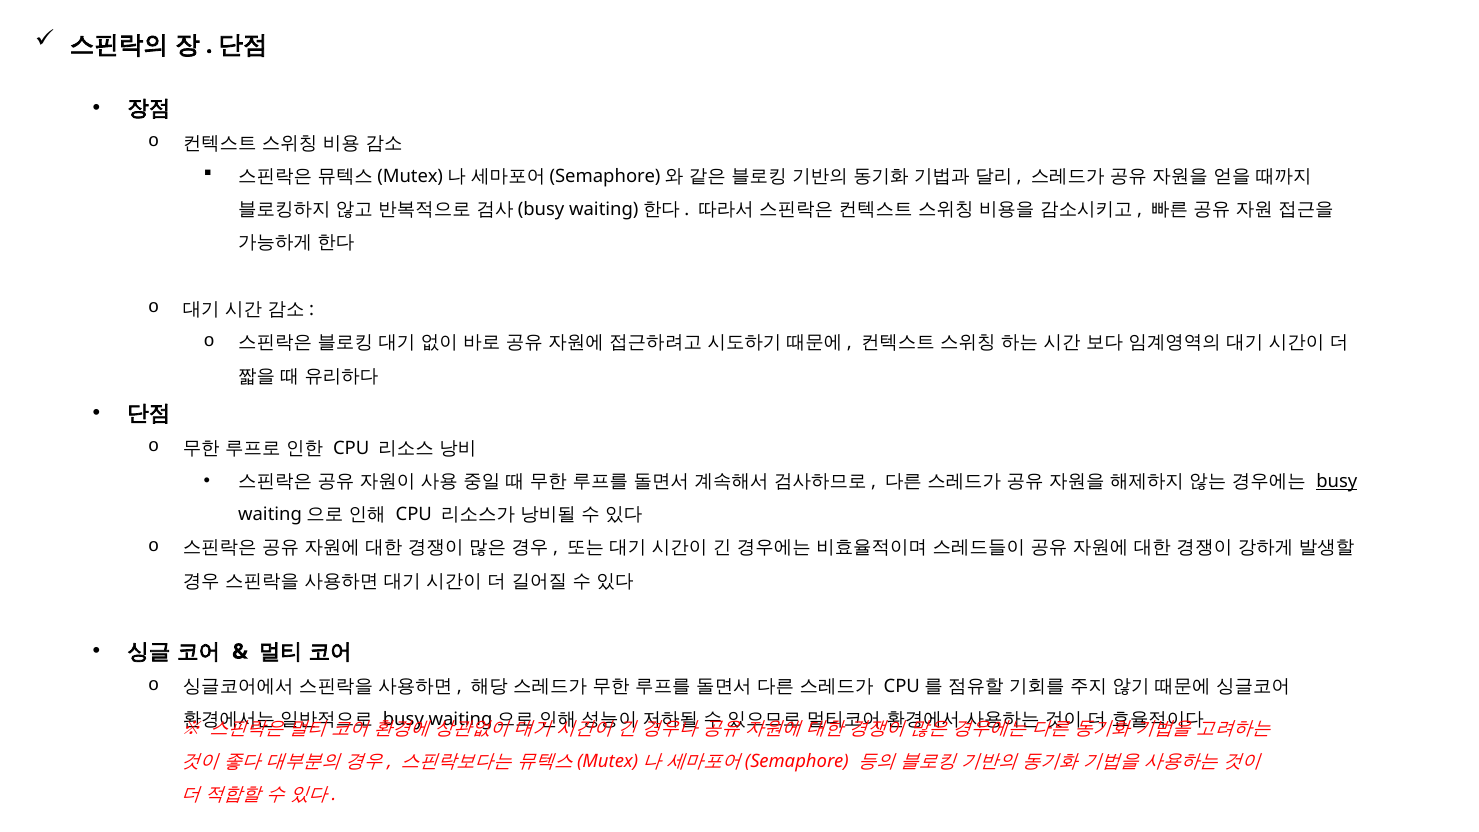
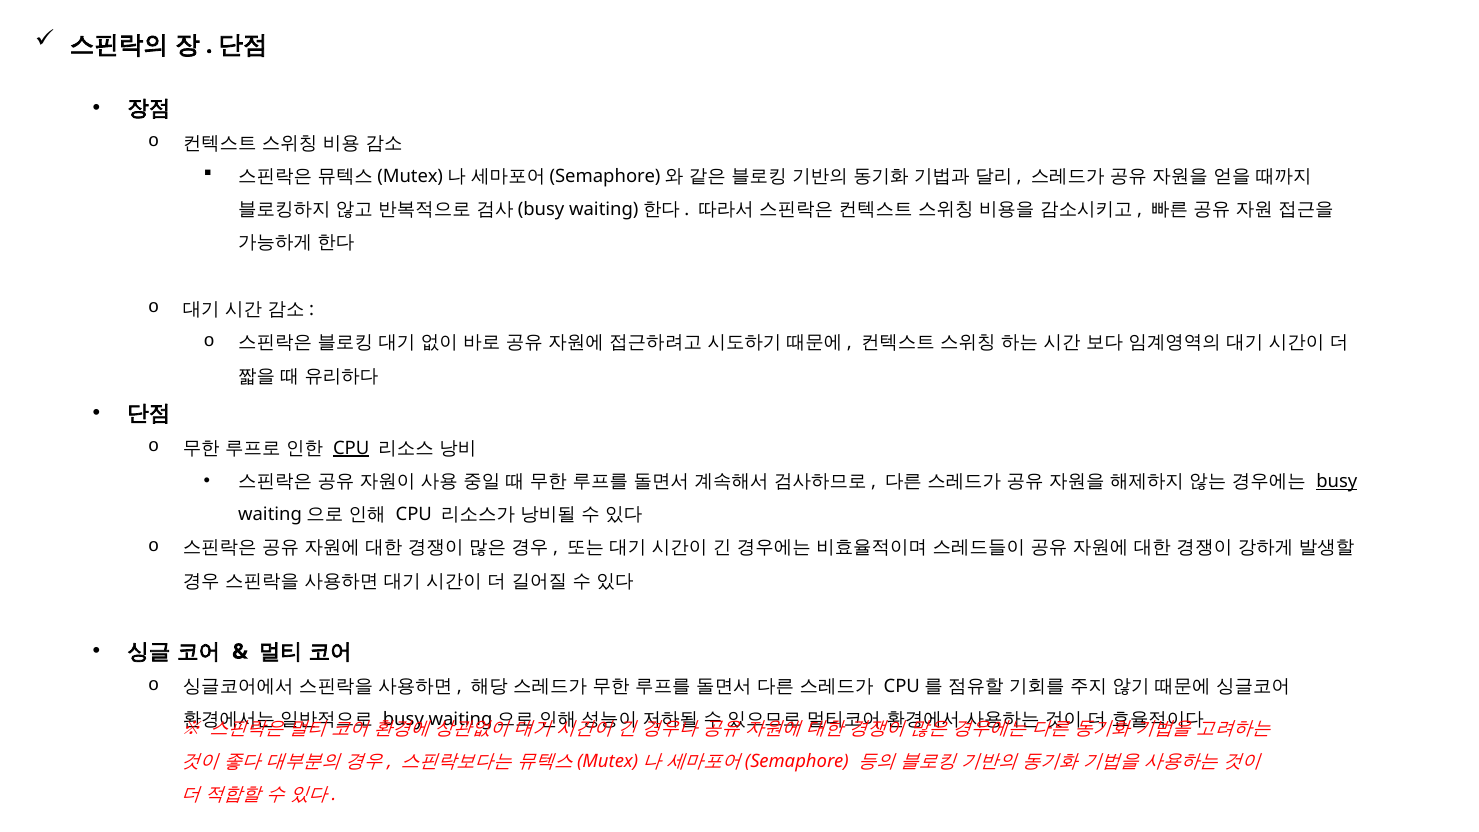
CPU at (351, 448) underline: none -> present
